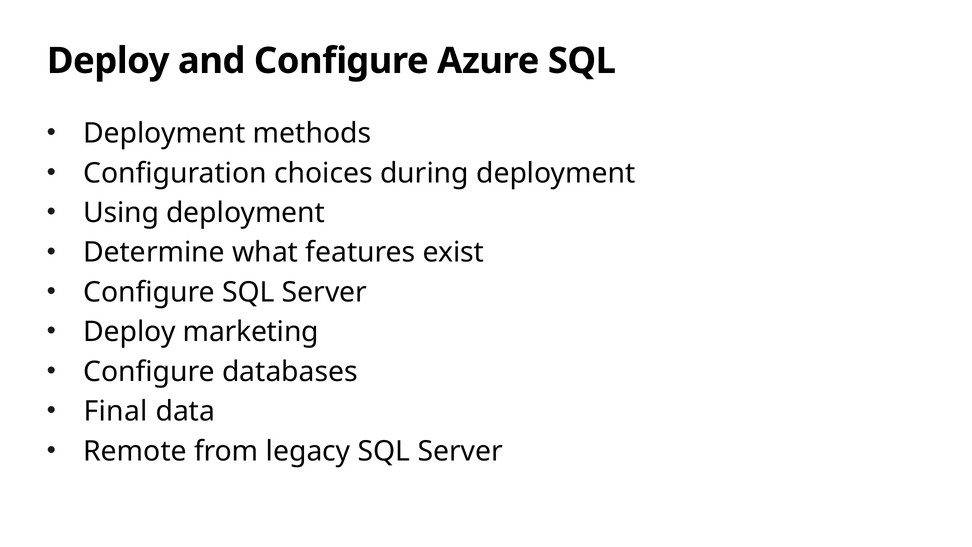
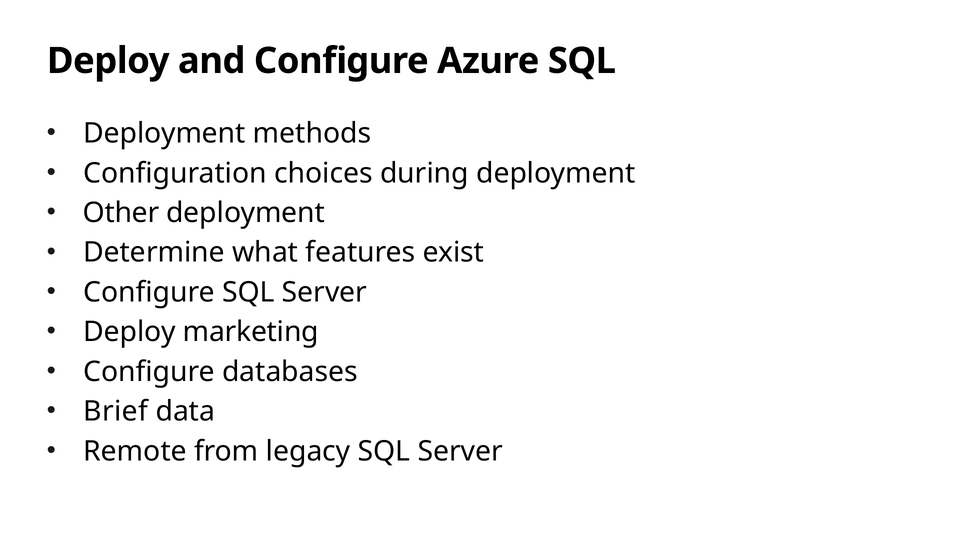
Using: Using -> Other
Final: Final -> Brief
